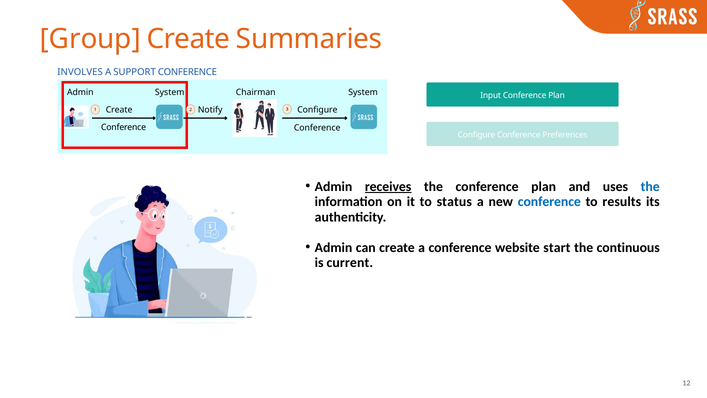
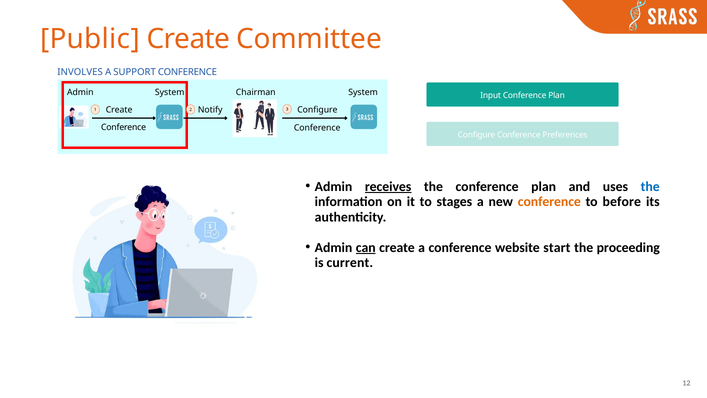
Group: Group -> Public
Summaries: Summaries -> Committee
status: status -> stages
conference at (549, 202) colour: blue -> orange
results: results -> before
can underline: none -> present
continuous: continuous -> proceeding
